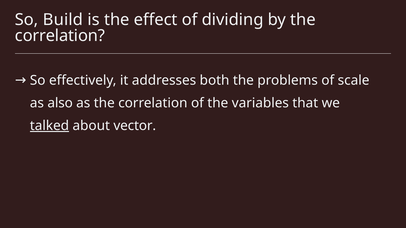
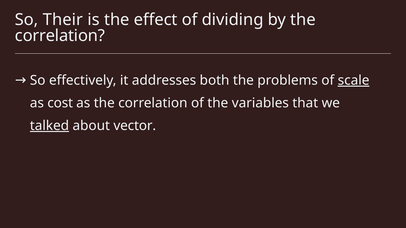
Build: Build -> Their
scale underline: none -> present
also: also -> cost
